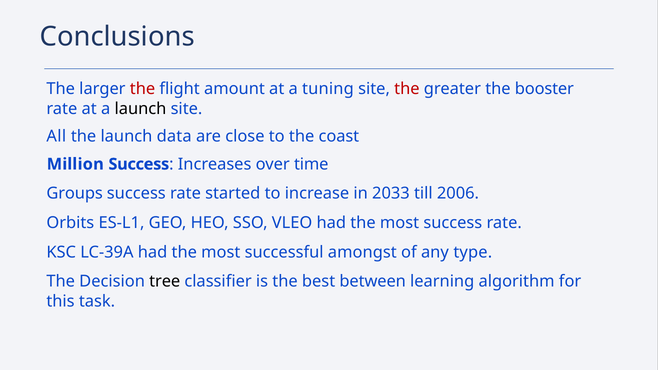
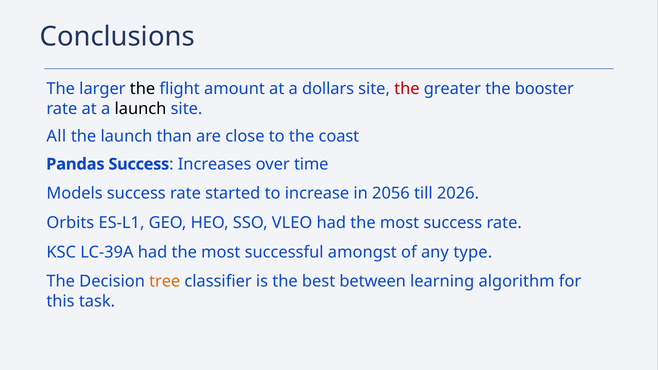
the at (143, 89) colour: red -> black
tuning: tuning -> dollars
data: data -> than
Million: Million -> Pandas
Groups: Groups -> Models
2033: 2033 -> 2056
2006: 2006 -> 2026
tree colour: black -> orange
